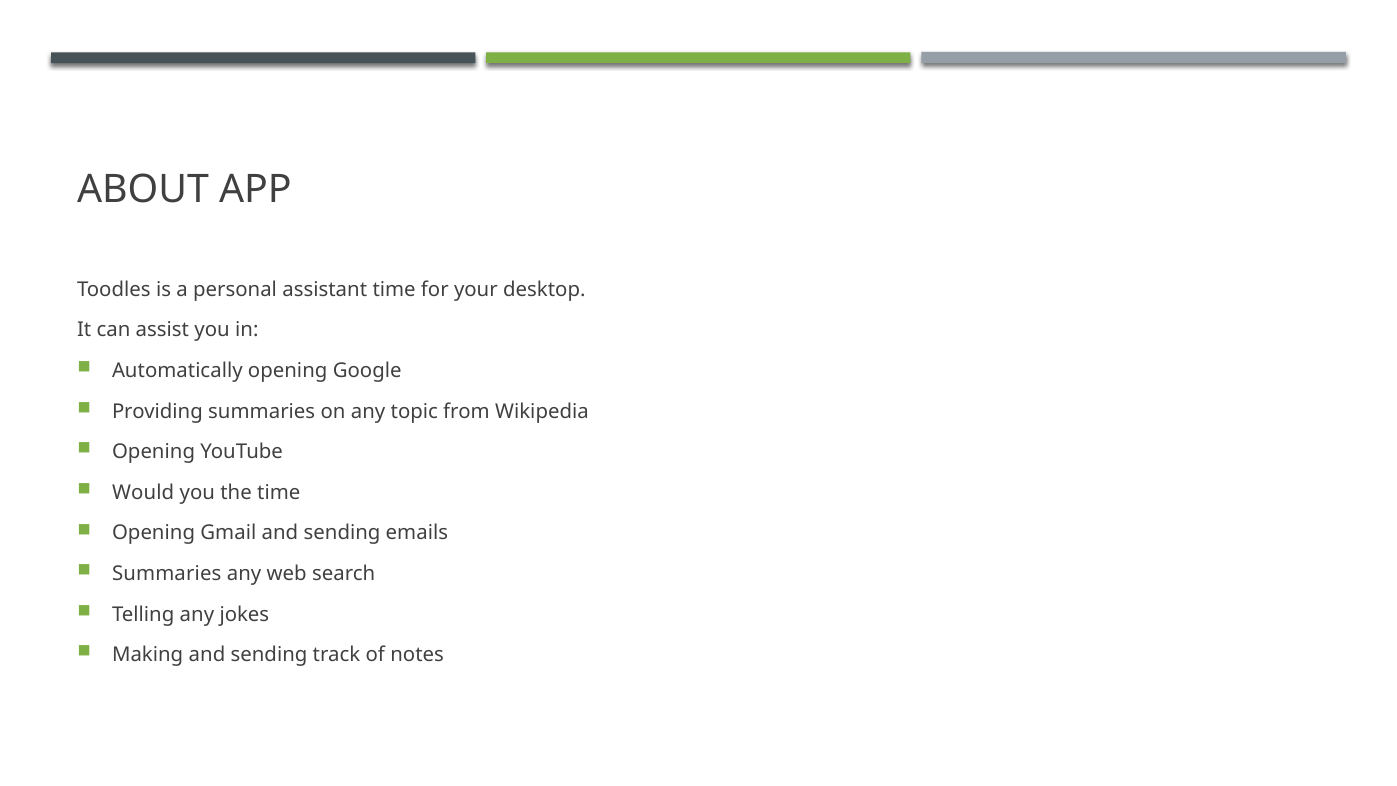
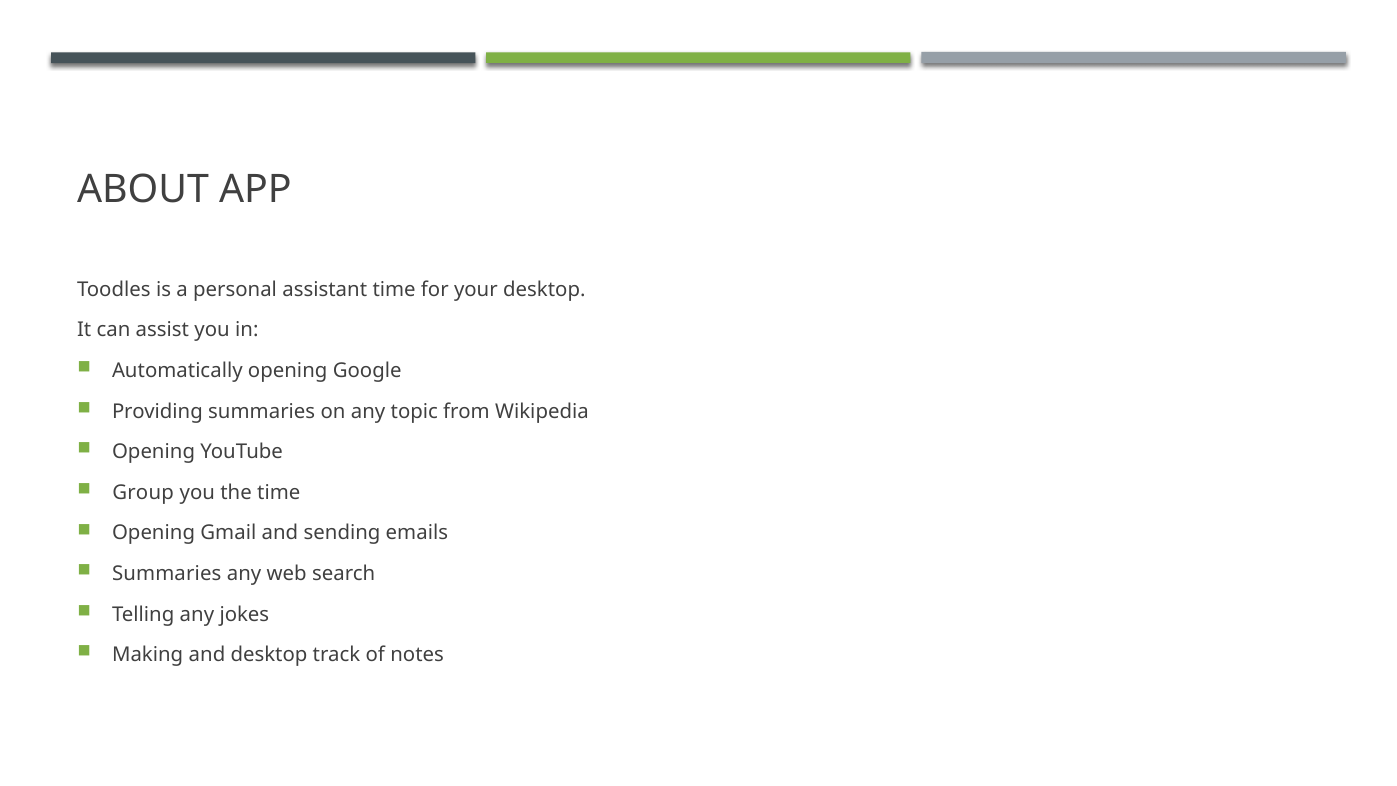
Would: Would -> Group
Making and sending: sending -> desktop
